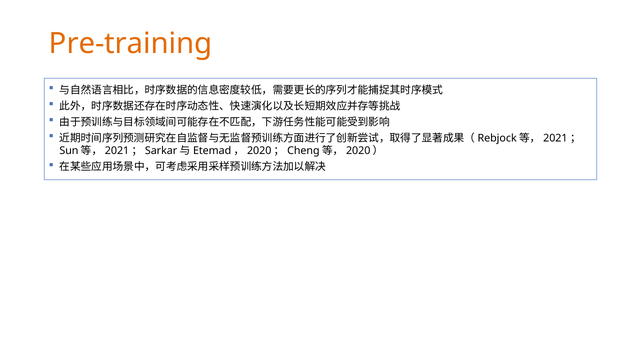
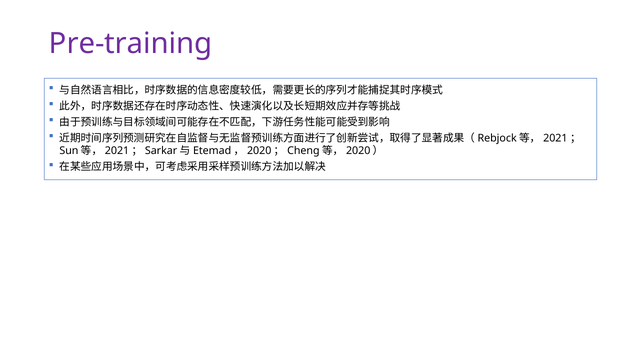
Pre-training colour: orange -> purple
